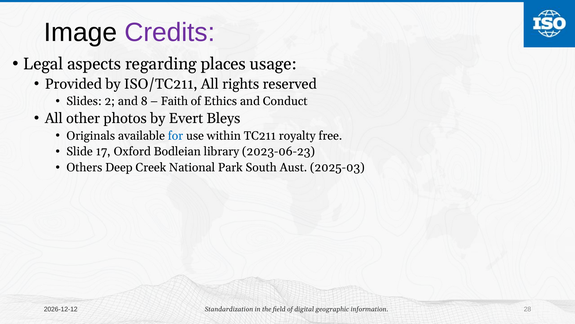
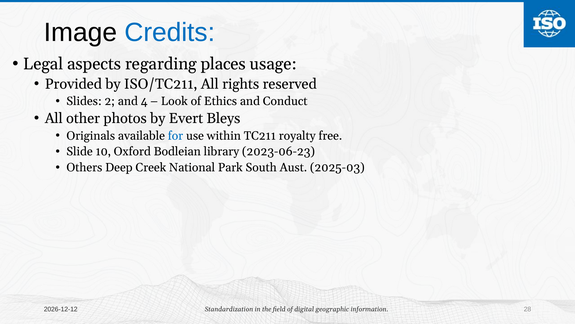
Credits colour: purple -> blue
8: 8 -> 4
Faith: Faith -> Look
17: 17 -> 10
